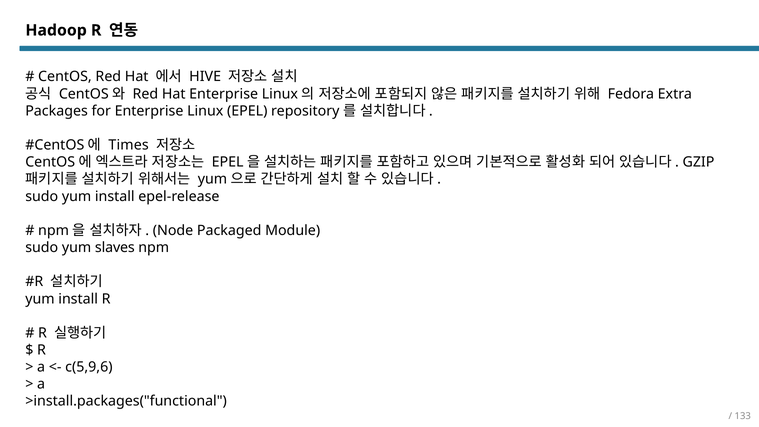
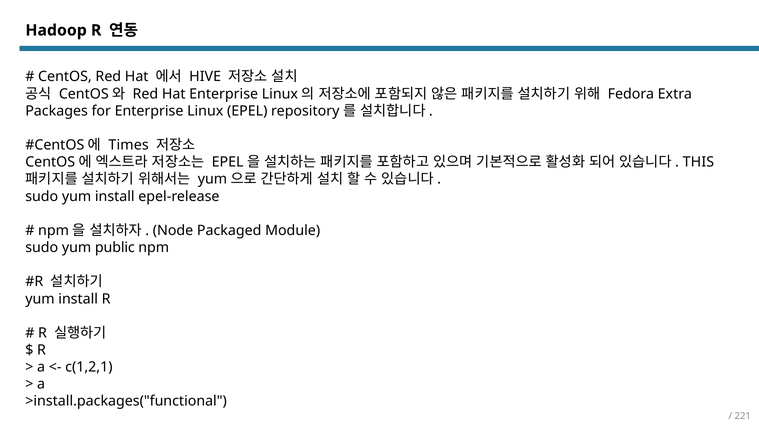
GZIP: GZIP -> THIS
slaves: slaves -> public
c(5,9,6: c(5,9,6 -> c(1,2,1
133: 133 -> 221
